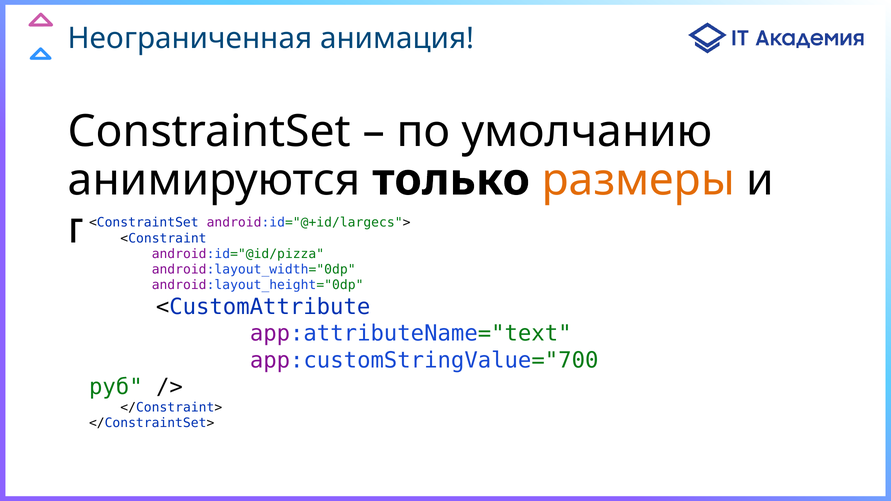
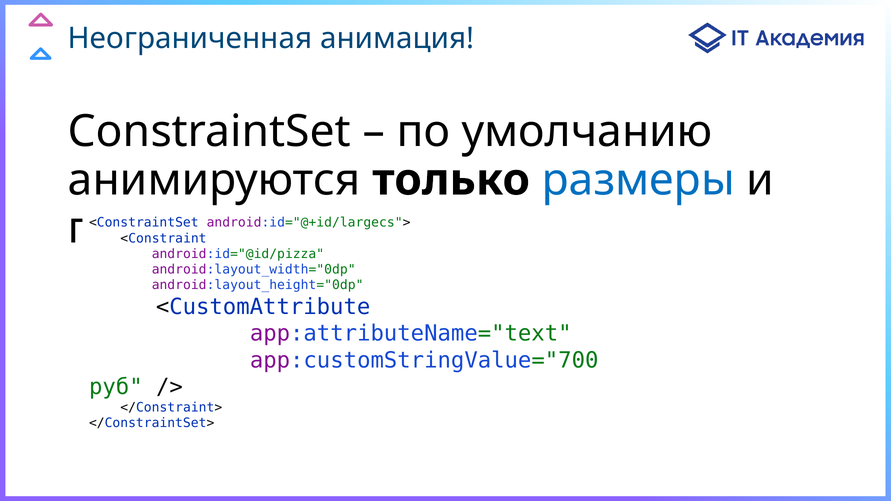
размеры colour: orange -> blue
